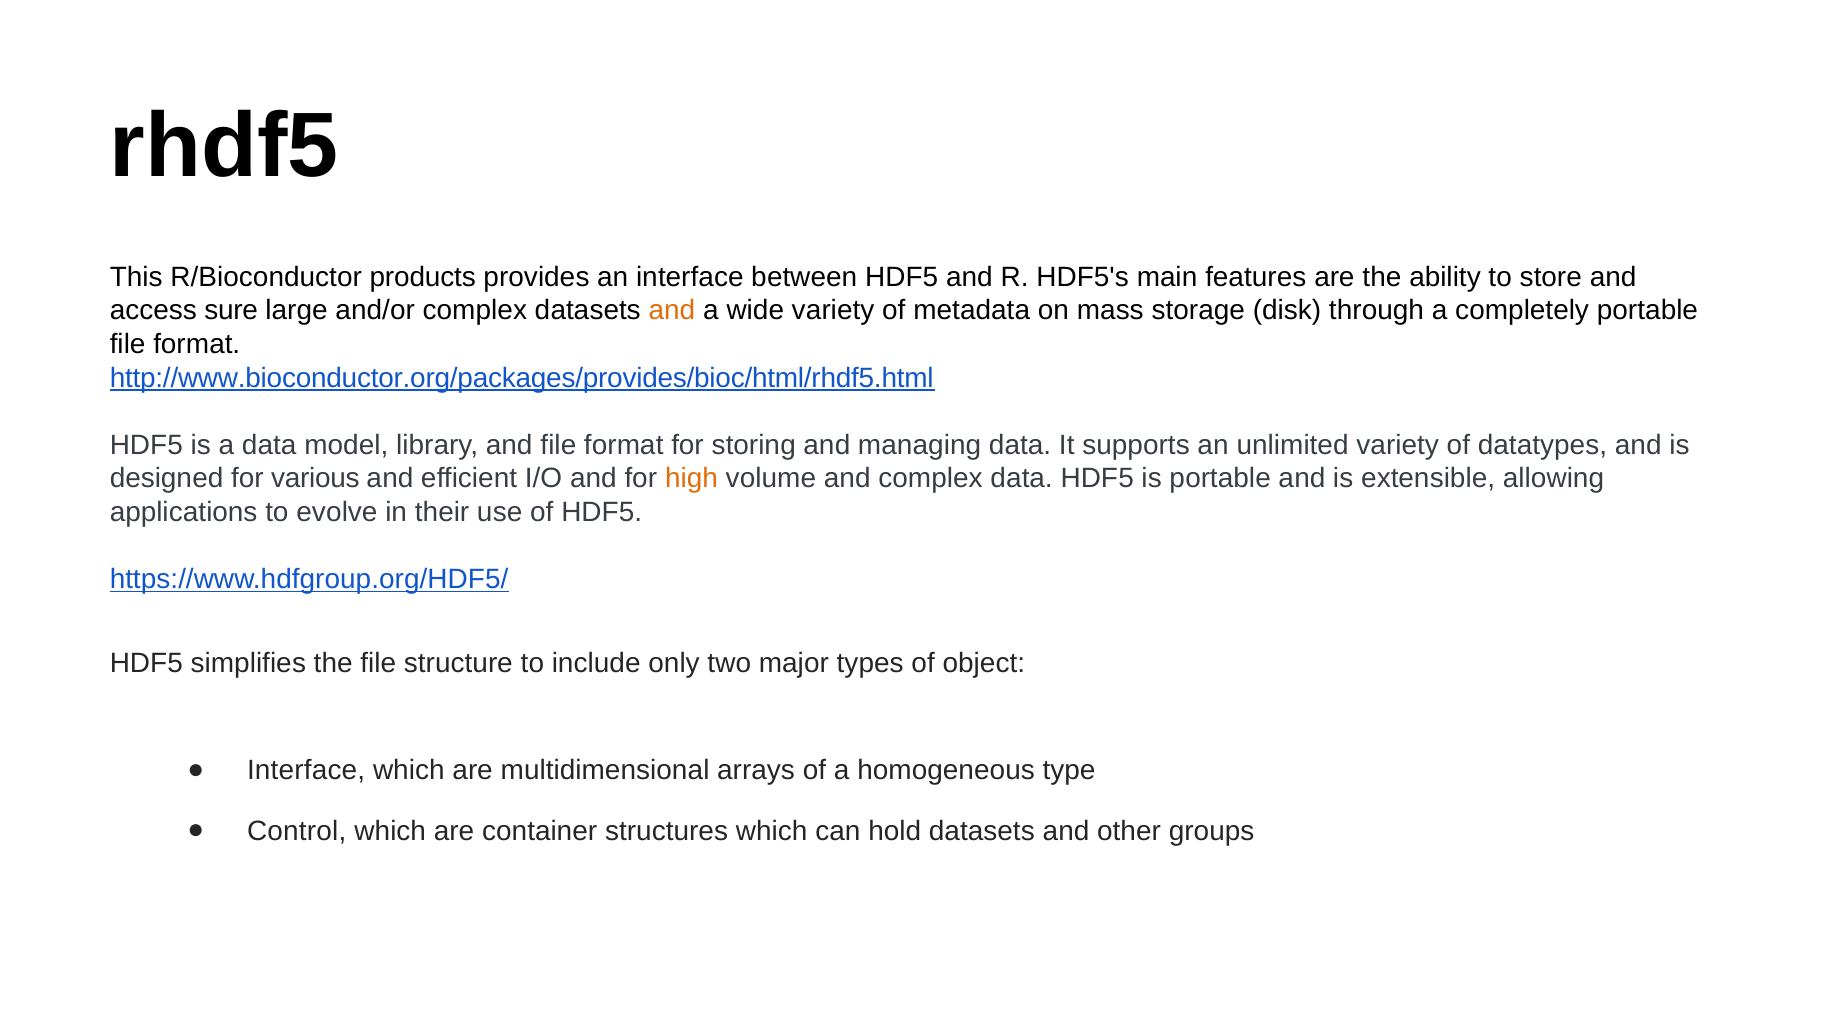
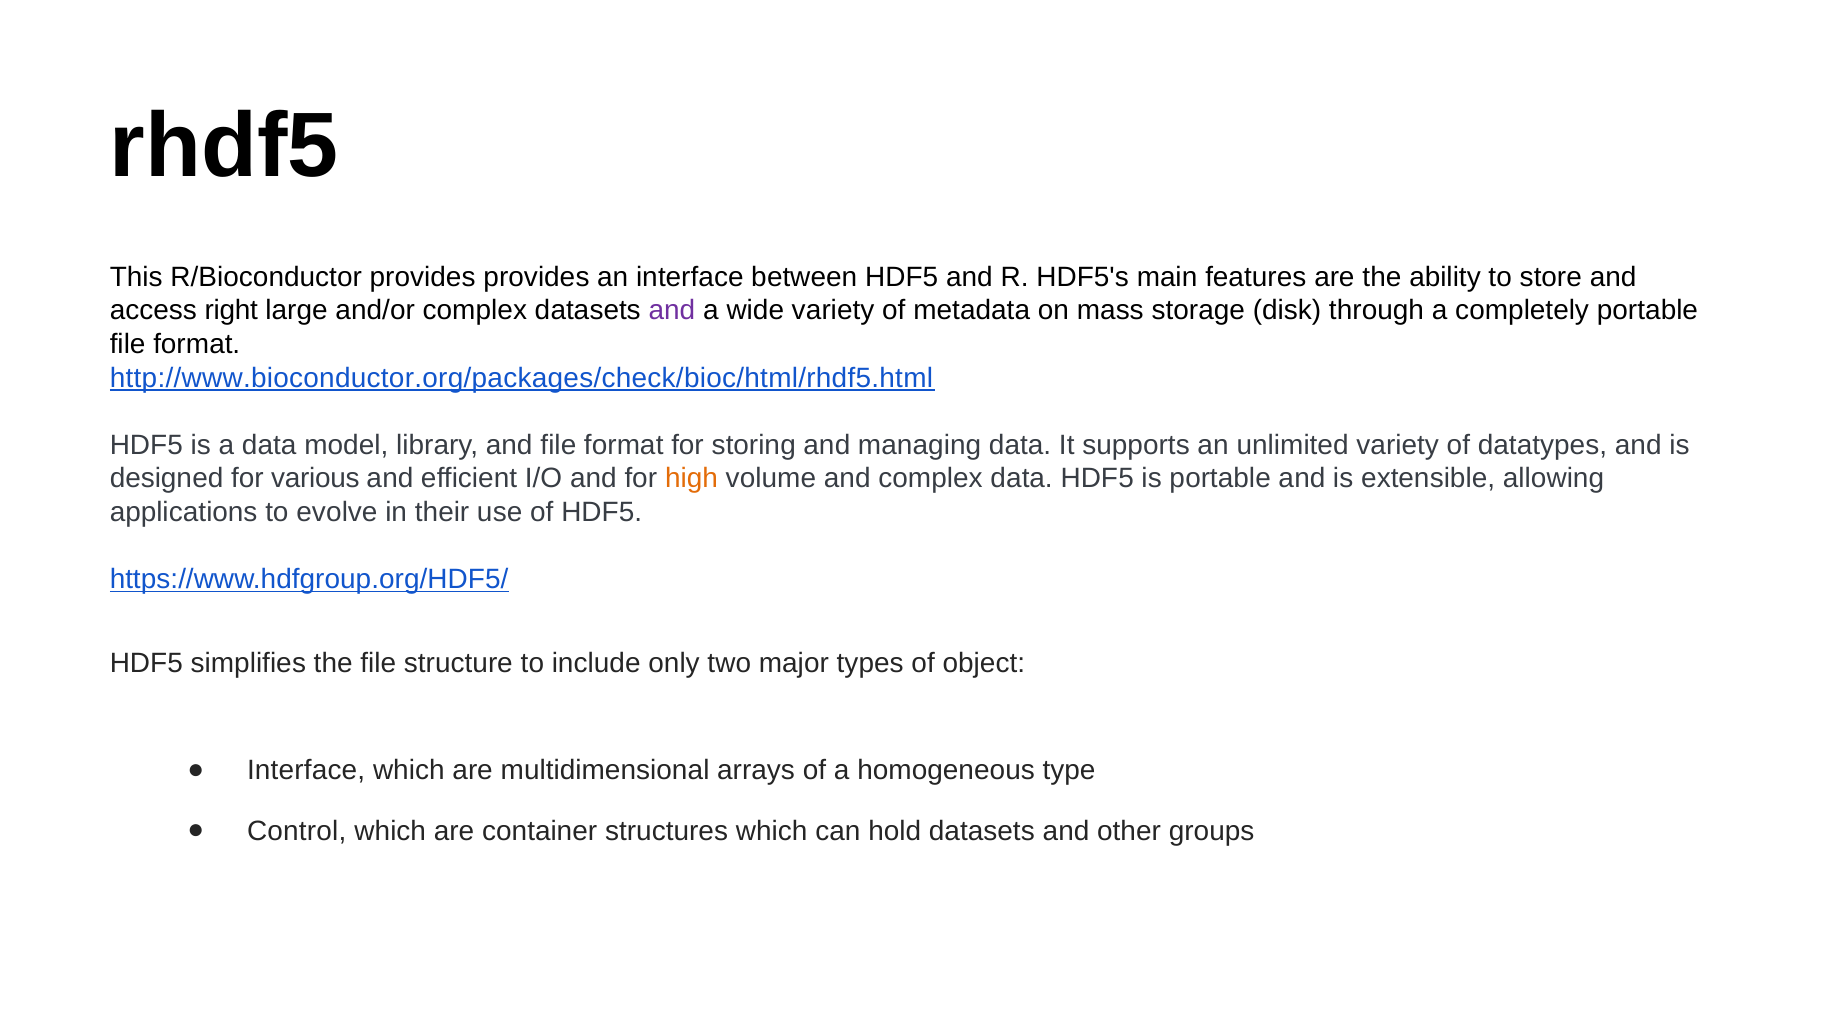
R/Bioconductor products: products -> provides
sure: sure -> right
and at (672, 311) colour: orange -> purple
http://www.bioconductor.org/packages/provides/bioc/html/rhdf5.html: http://www.bioconductor.org/packages/provides/bioc/html/rhdf5.html -> http://www.bioconductor.org/packages/check/bioc/html/rhdf5.html
